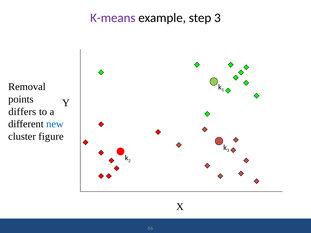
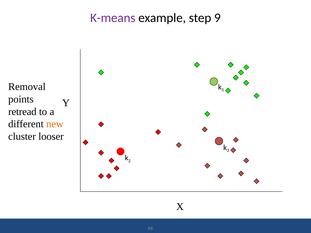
step 3: 3 -> 9
differs: differs -> retread
new colour: blue -> orange
figure: figure -> looser
